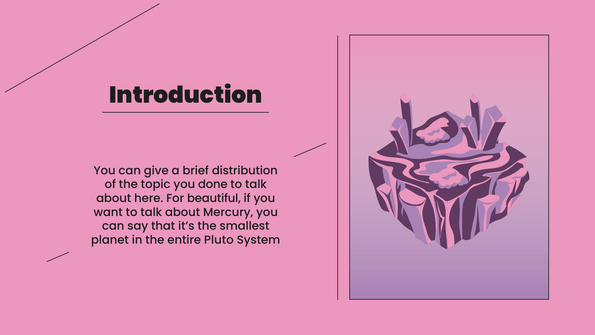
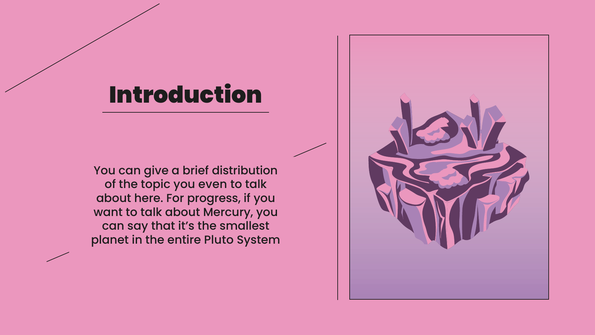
done: done -> even
beautiful: beautiful -> progress
